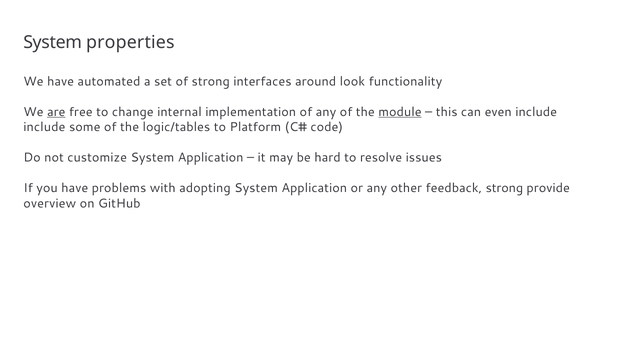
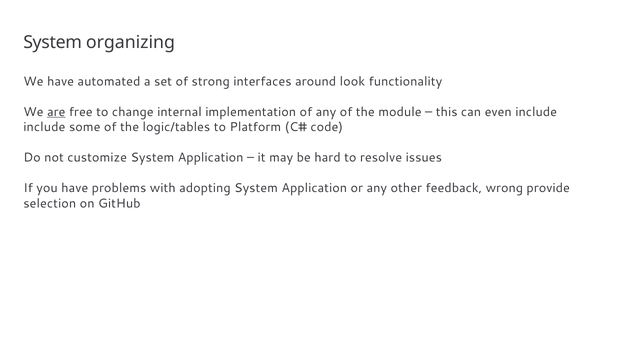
properties: properties -> organizing
module underline: present -> none
feedback strong: strong -> wrong
overview: overview -> selection
